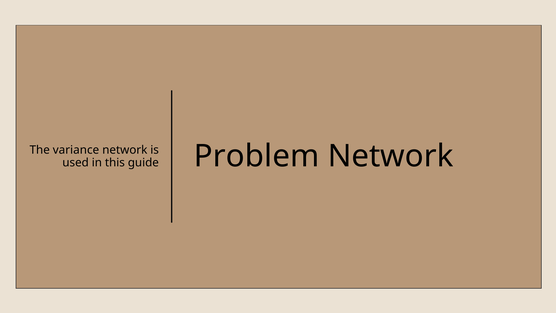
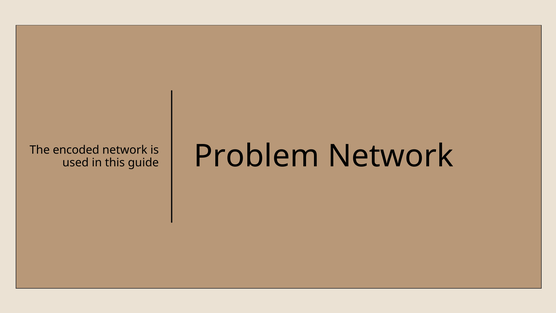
variance: variance -> encoded
